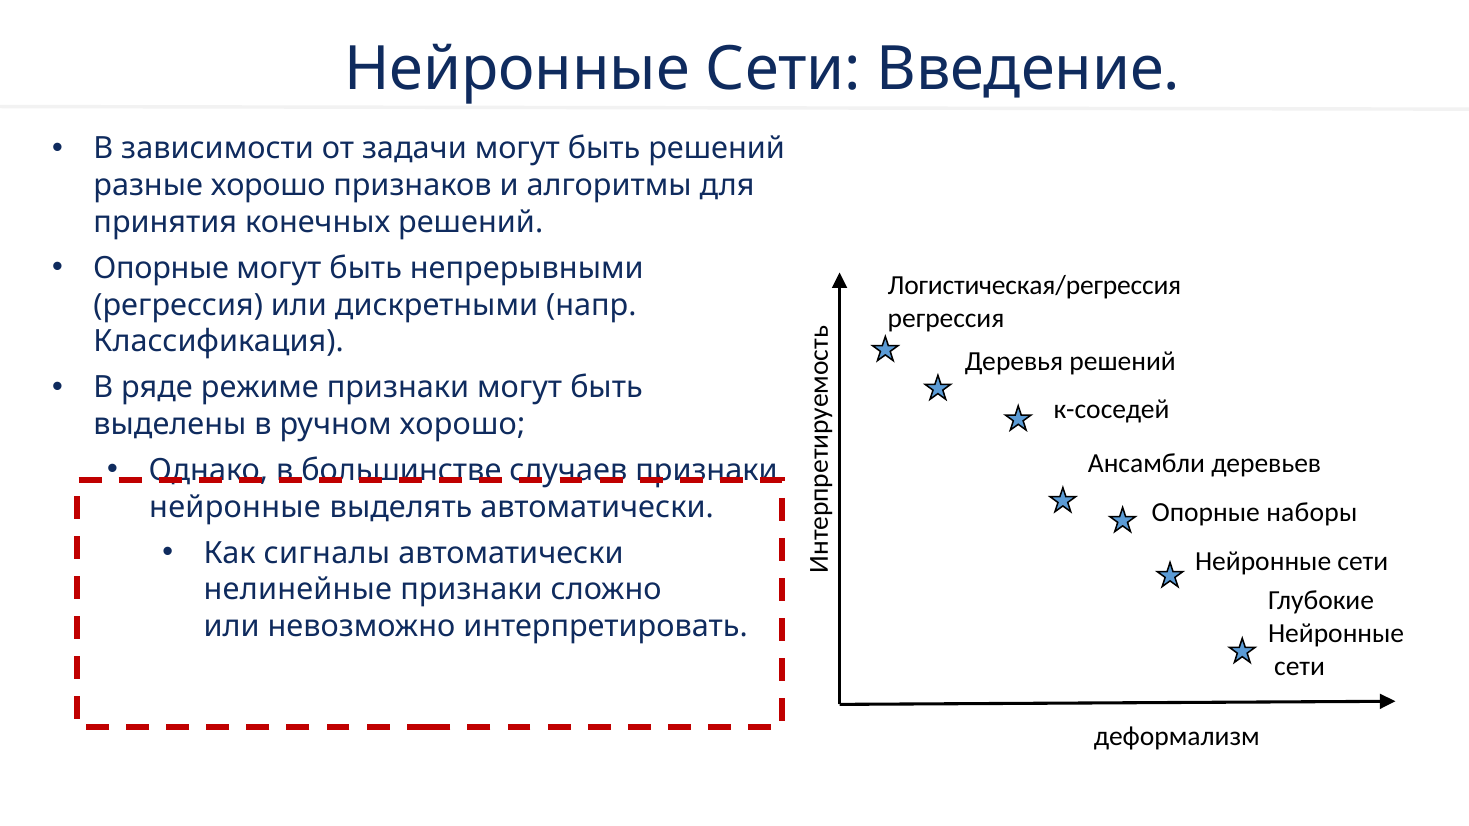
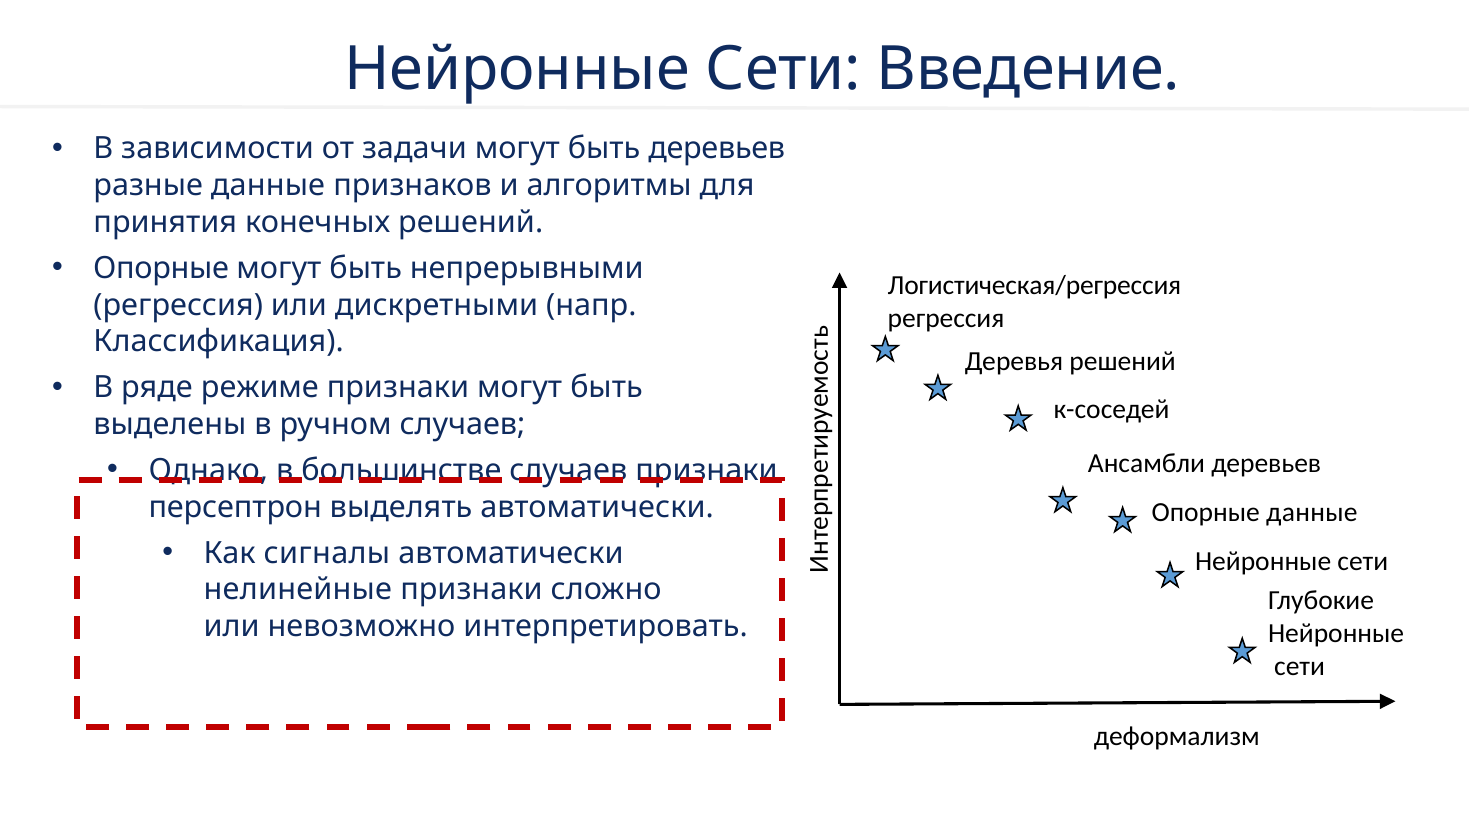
быть решений: решений -> деревьев
разные хорошо: хорошо -> данные
ручном хорошо: хорошо -> случаев
нейронные at (235, 507): нейронные -> персептрон
Опорные наборы: наборы -> данные
